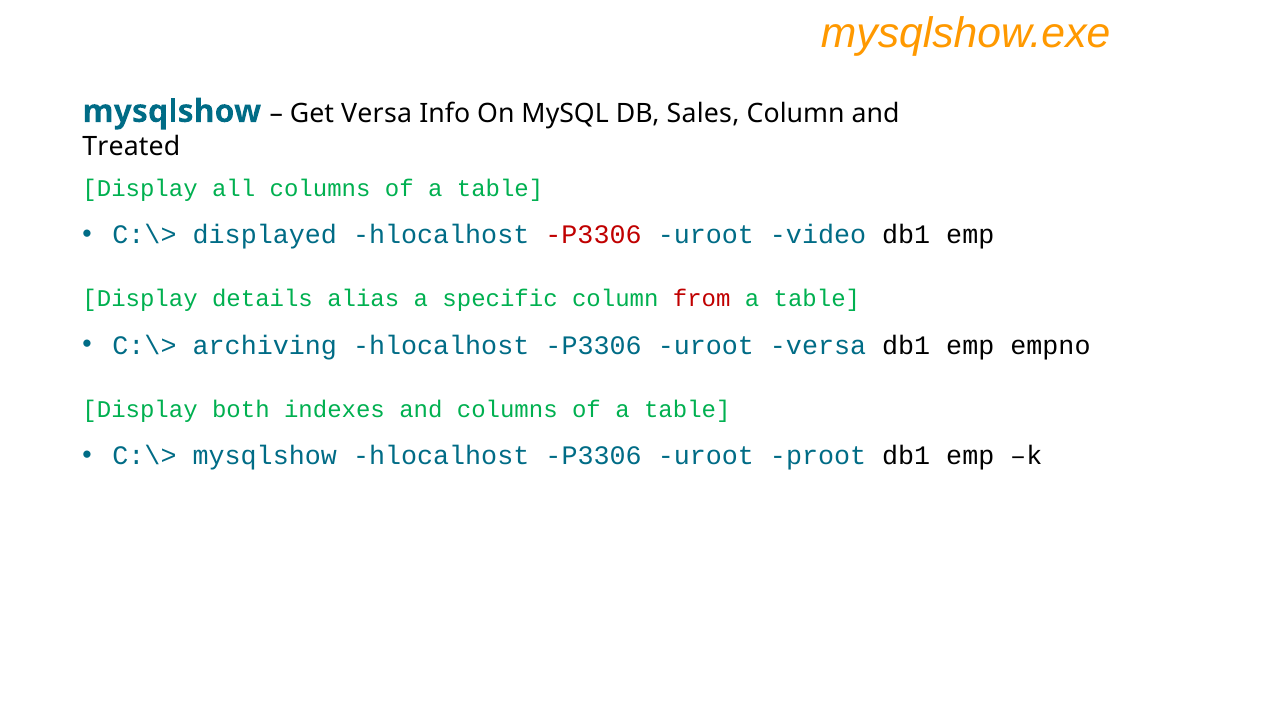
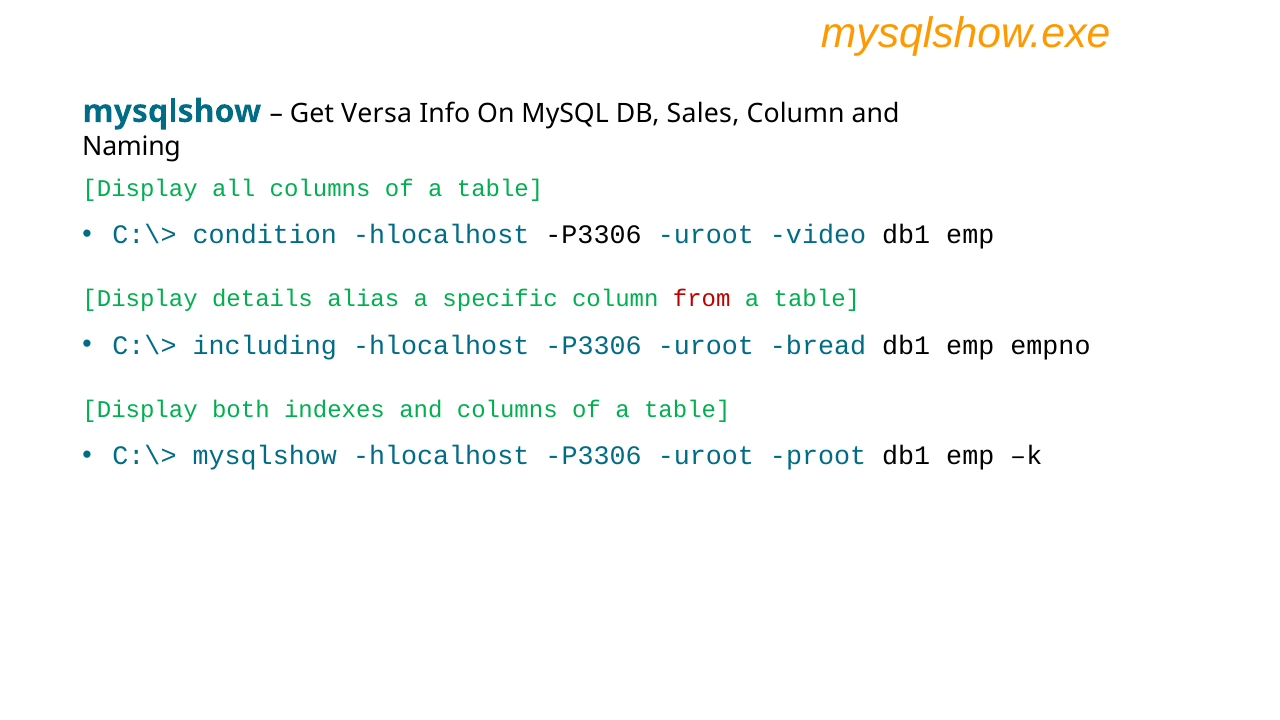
Treated: Treated -> Naming
displayed: displayed -> condition
P3306 at (593, 235) colour: red -> black
archiving: archiving -> including
uroot versa: versa -> bread
